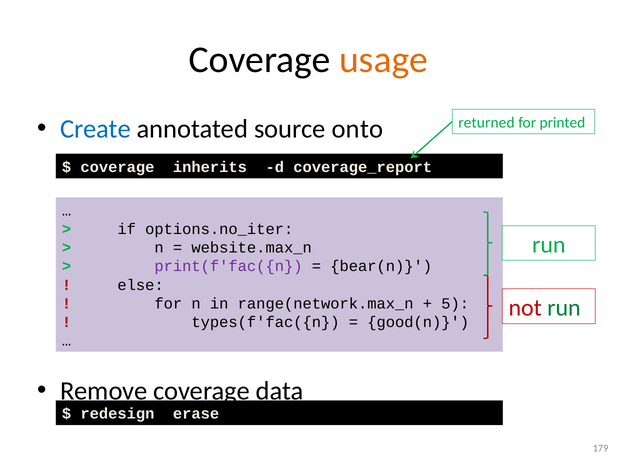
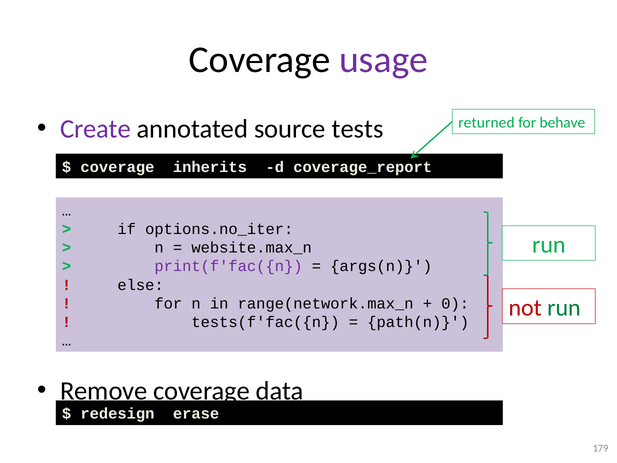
usage colour: orange -> purple
Create colour: blue -> purple
onto: onto -> tests
printed: printed -> behave
bear(n: bear(n -> args(n
5: 5 -> 0
types(f'fac({n: types(f'fac({n -> tests(f'fac({n
good(n: good(n -> path(n
